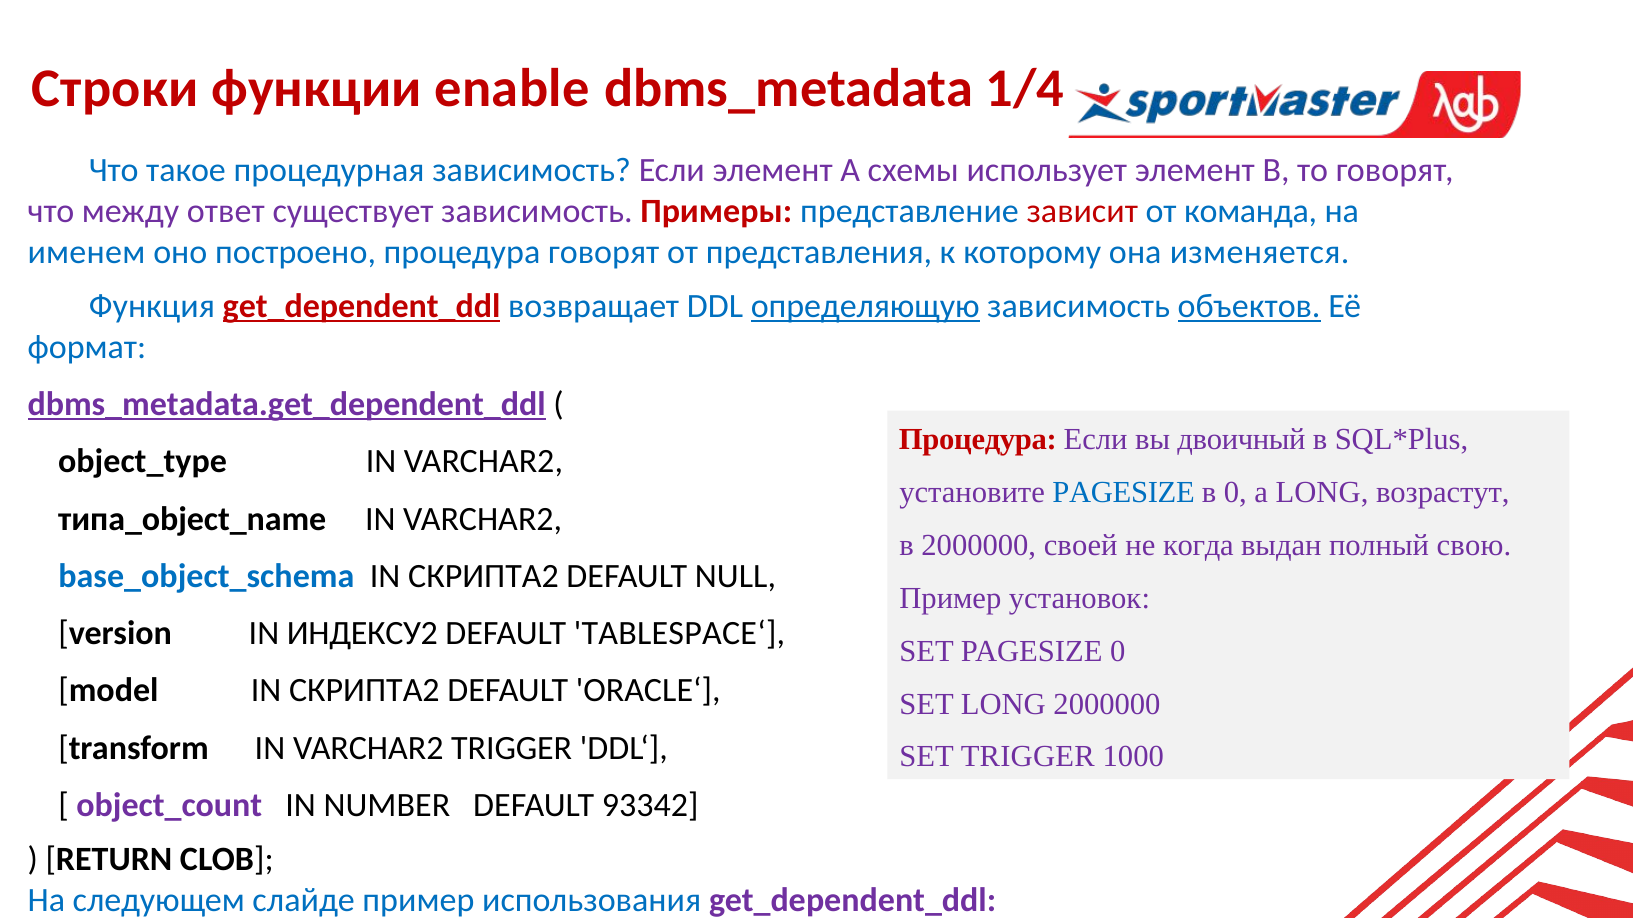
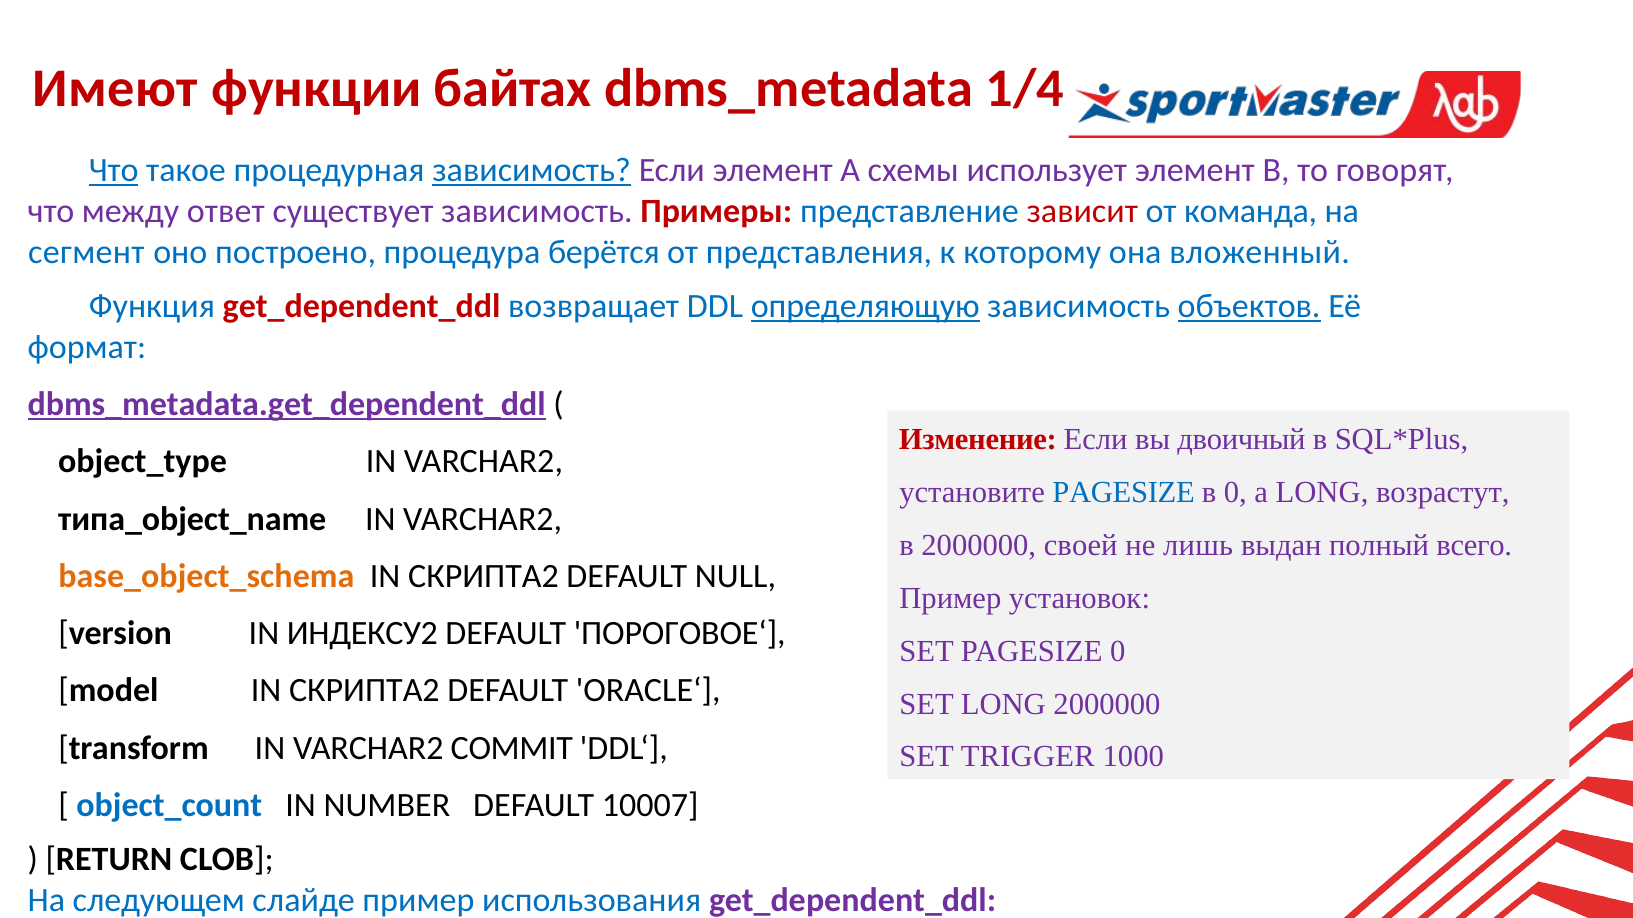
Строки: Строки -> Имеют
enable: enable -> байтах
Что at (114, 170) underline: none -> present
зависимость at (532, 170) underline: none -> present
именем: именем -> сегмент
процедура говорят: говорят -> берётся
изменяется: изменяется -> вложенный
get_dependent_ddl at (362, 307) underline: present -> none
Процедура at (978, 440): Процедура -> Изменение
когда: когда -> лишь
свою: свою -> всего
base_object_schema colour: blue -> orange
TABLESPACE‘: TABLESPACE‘ -> ПОРОГОВОЕ‘
VARCHAR2 TRIGGER: TRIGGER -> COMMIT
object_count colour: purple -> blue
93342: 93342 -> 10007
